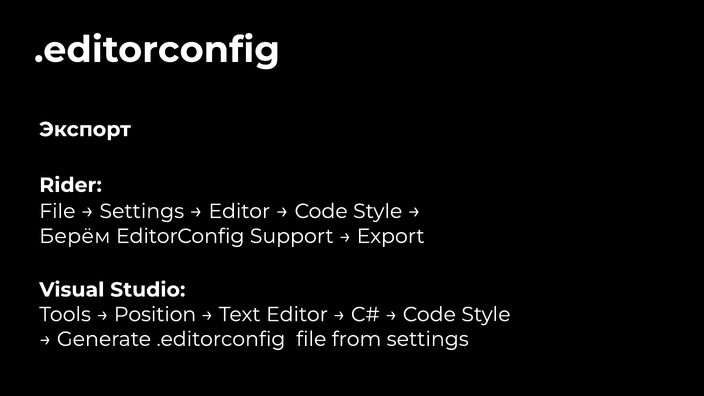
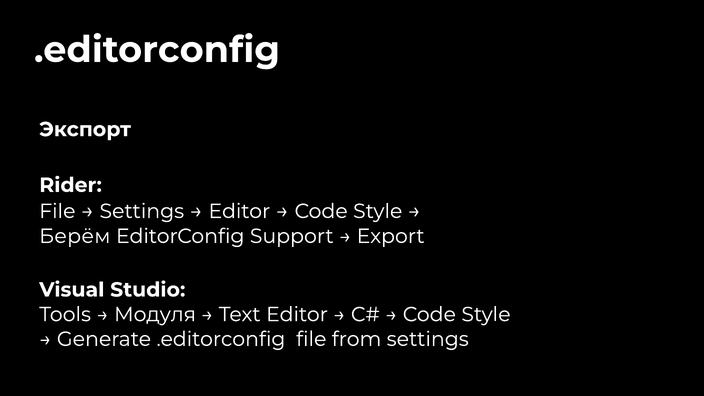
Position: Position -> Модуля
